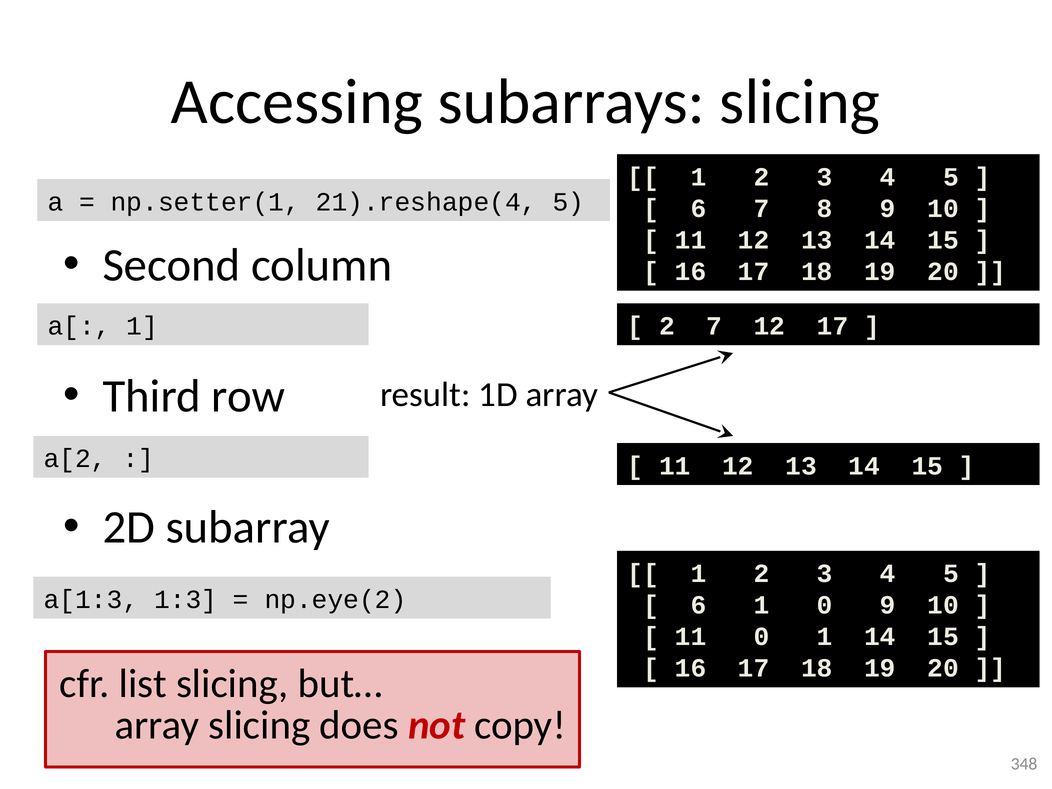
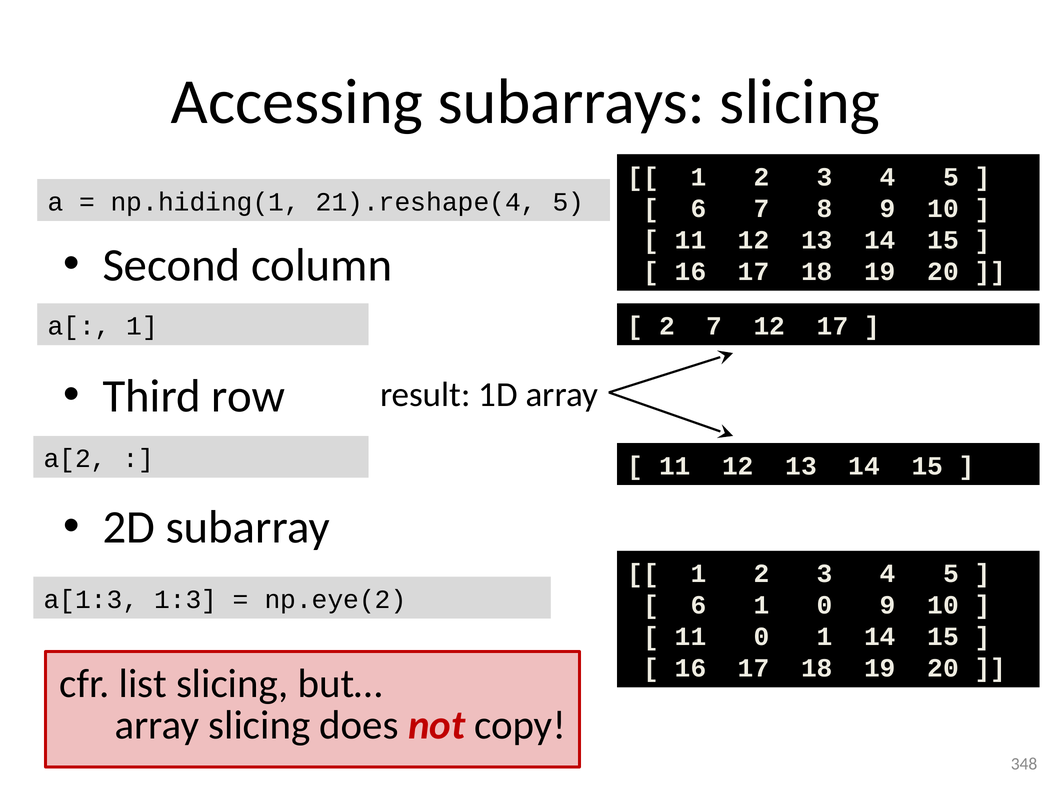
np.setter(1: np.setter(1 -> np.hiding(1
